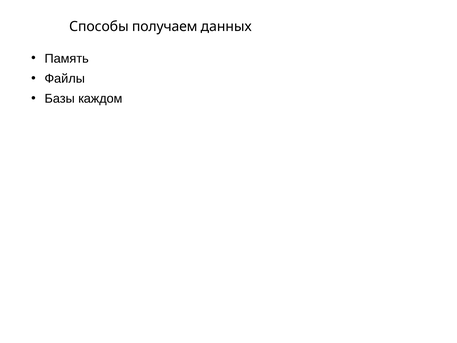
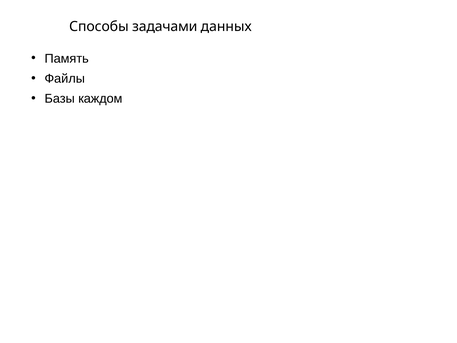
получаем: получаем -> задачами
